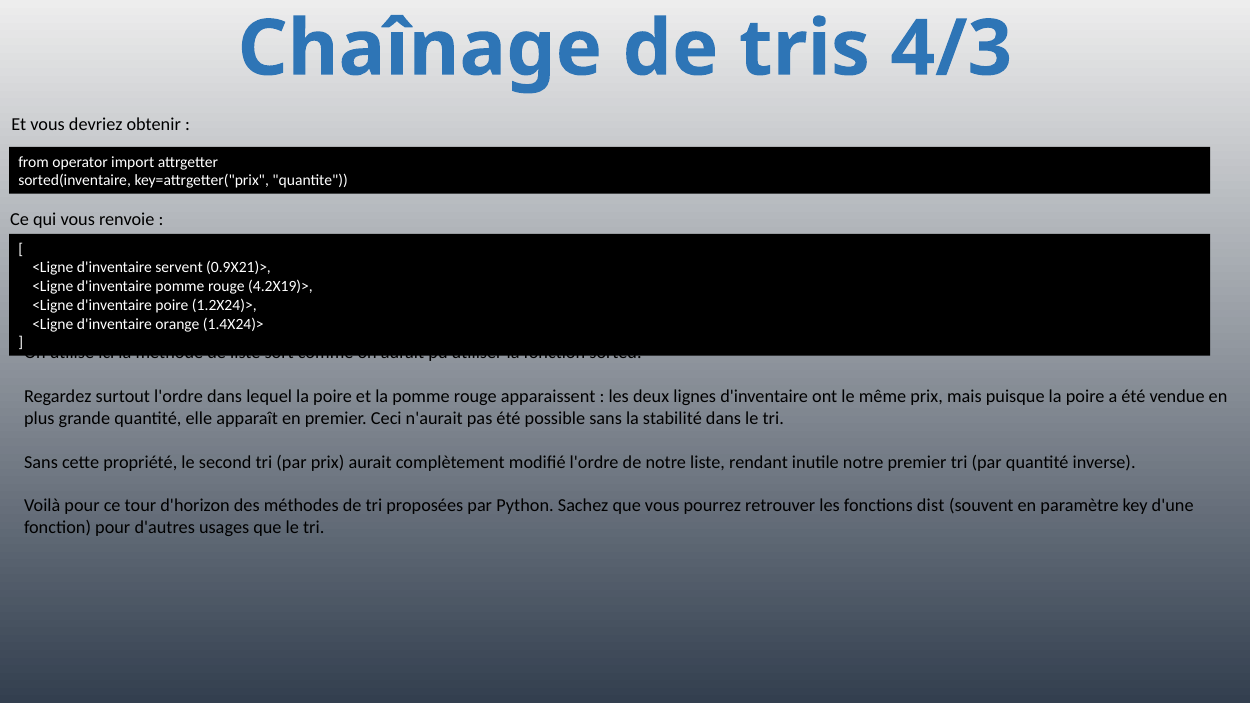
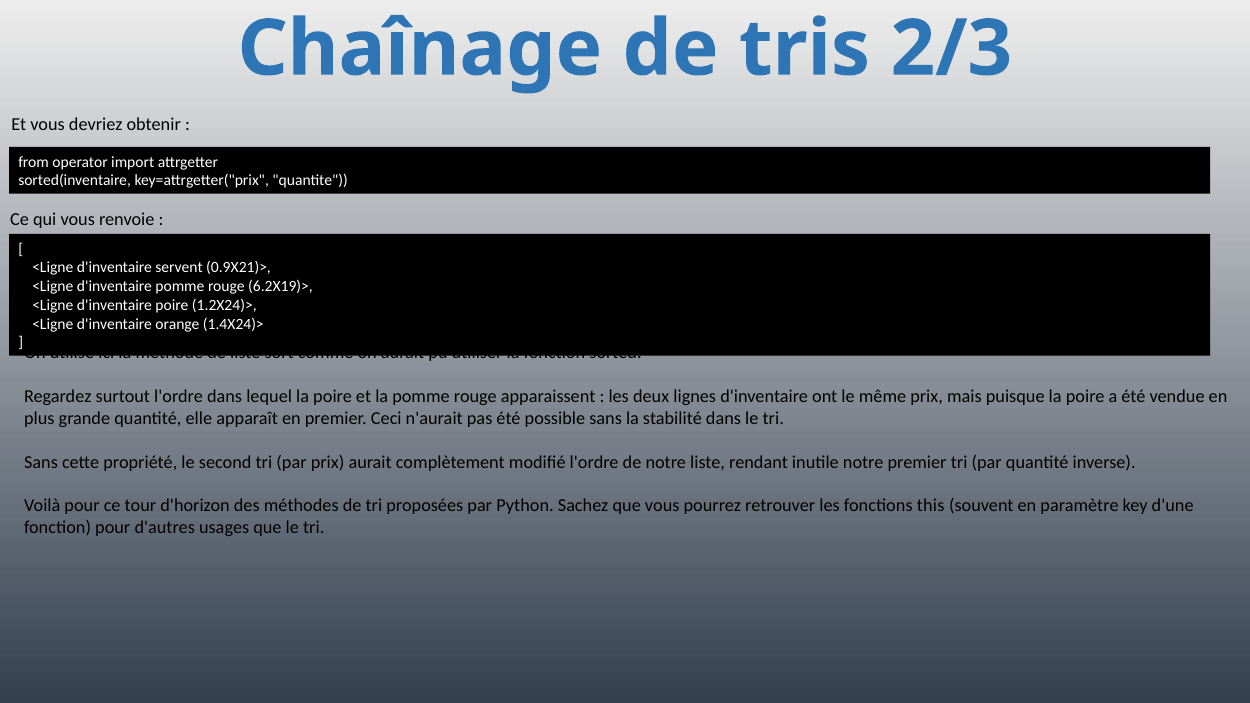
4/3: 4/3 -> 2/3
4.2X19)>: 4.2X19)> -> 6.2X19)>
dist: dist -> this
